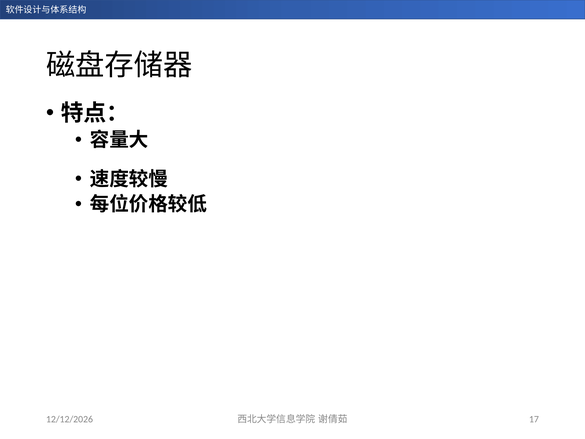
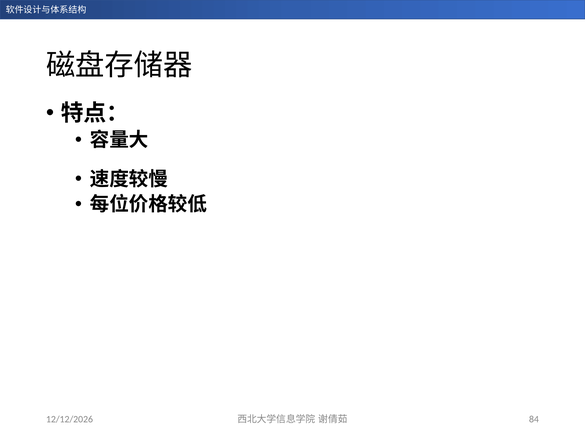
17: 17 -> 84
